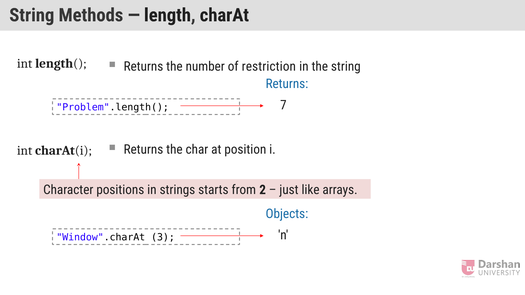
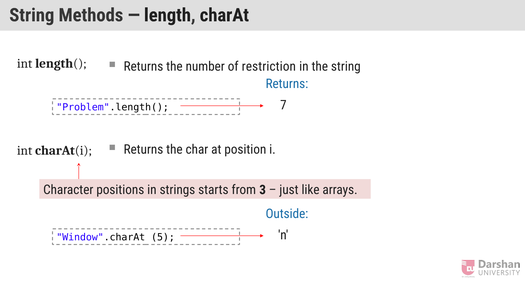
2: 2 -> 3
Objects: Objects -> Outside
3: 3 -> 5
